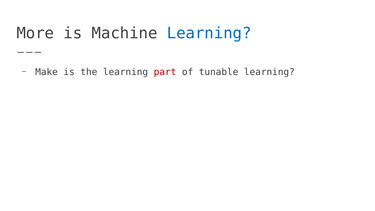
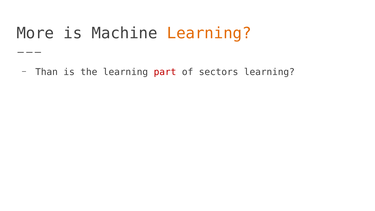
Learning at (209, 33) colour: blue -> orange
Make: Make -> Than
tunable: tunable -> sectors
